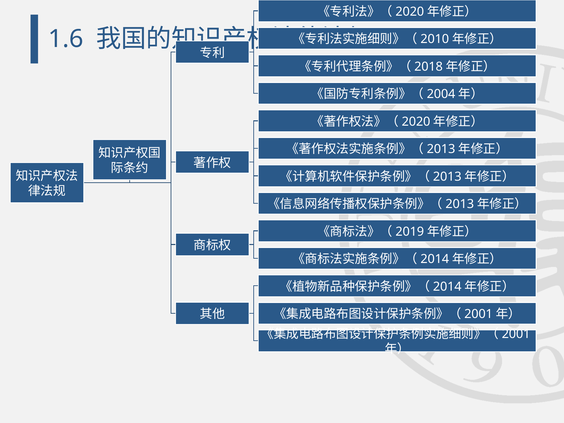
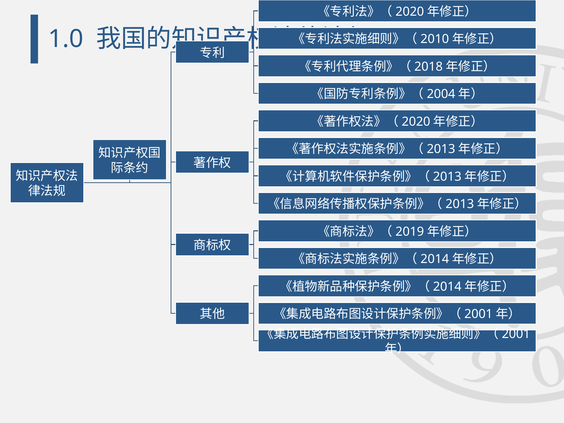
1.6: 1.6 -> 1.0
